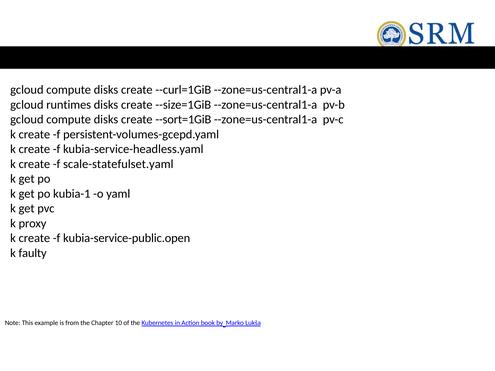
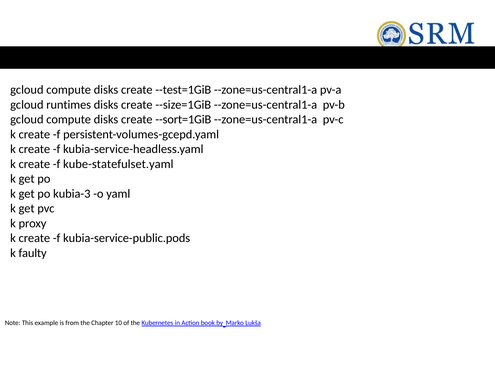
--curl=1GiB: --curl=1GiB -> --test=1GiB
scale-statefulset.yaml: scale-statefulset.yaml -> kube-statefulset.yaml
kubia-1: kubia-1 -> kubia-3
kubia-service-public.open: kubia-service-public.open -> kubia-service-public.pods
